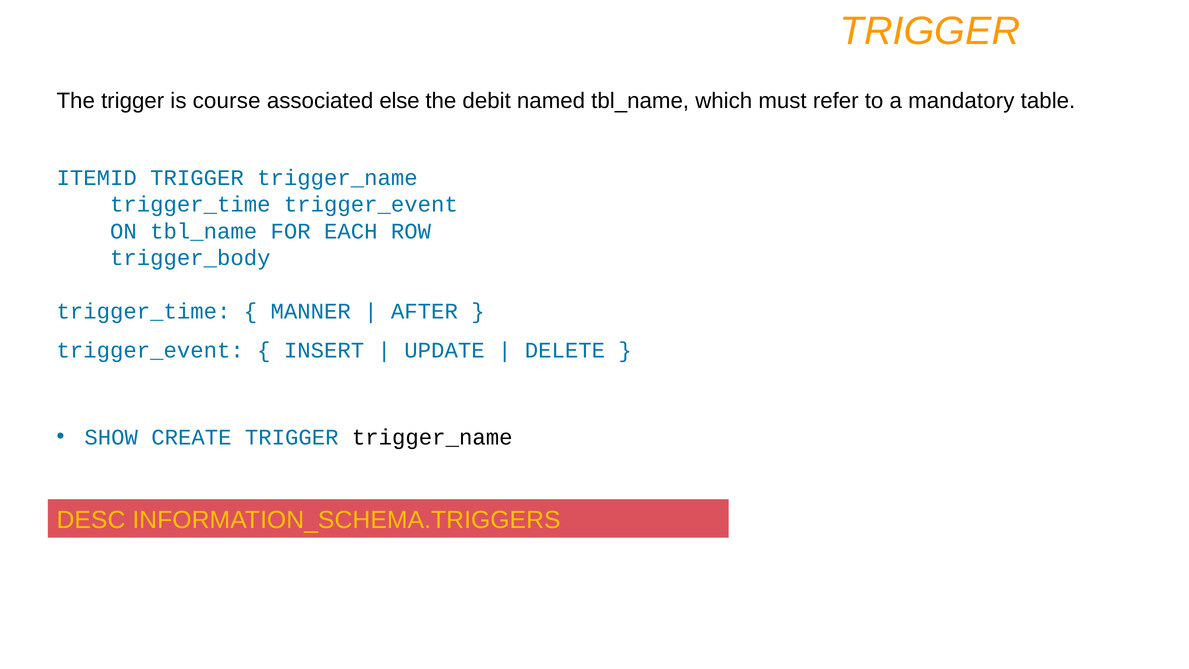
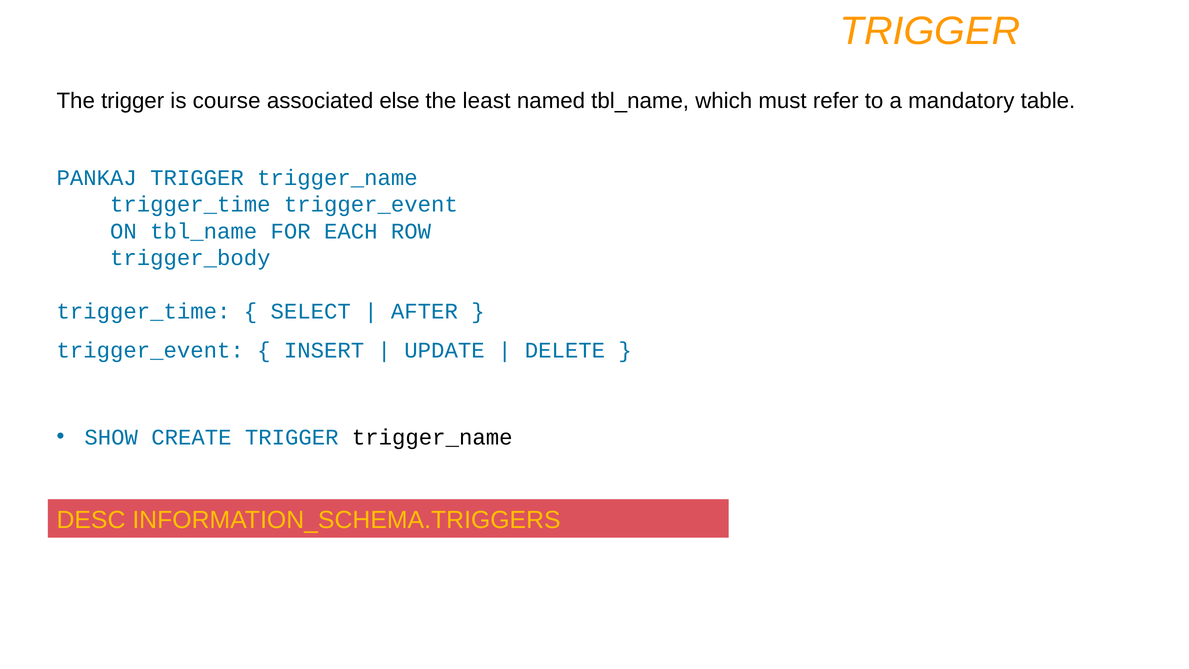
debit: debit -> least
ITEMID: ITEMID -> PANKAJ
MANNER: MANNER -> SELECT
